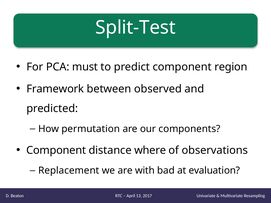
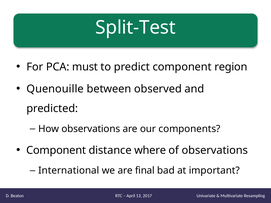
Framework: Framework -> Quenouille
How permutation: permutation -> observations
Replacement: Replacement -> International
with: with -> final
evaluation: evaluation -> important
